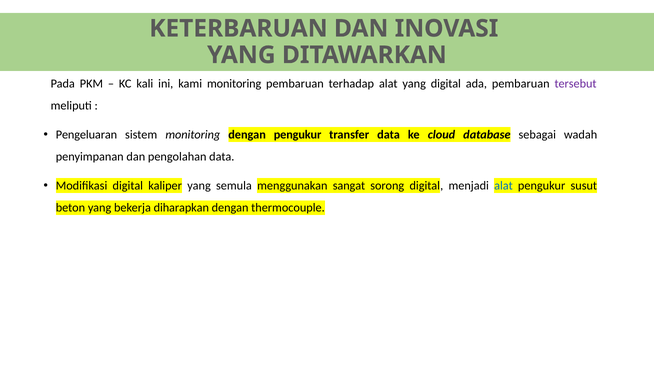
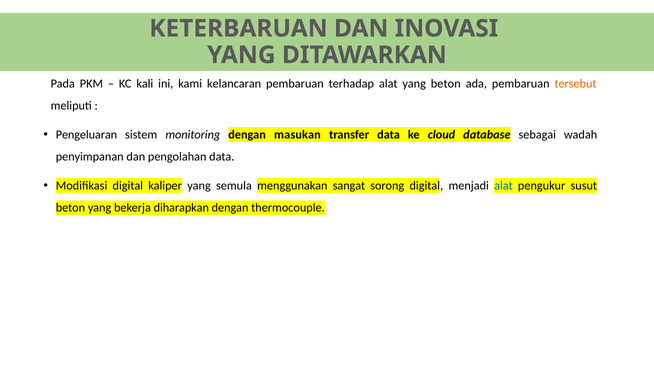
kami monitoring: monitoring -> kelancaran
yang digital: digital -> beton
tersebut colour: purple -> orange
dengan pengukur: pengukur -> masukan
